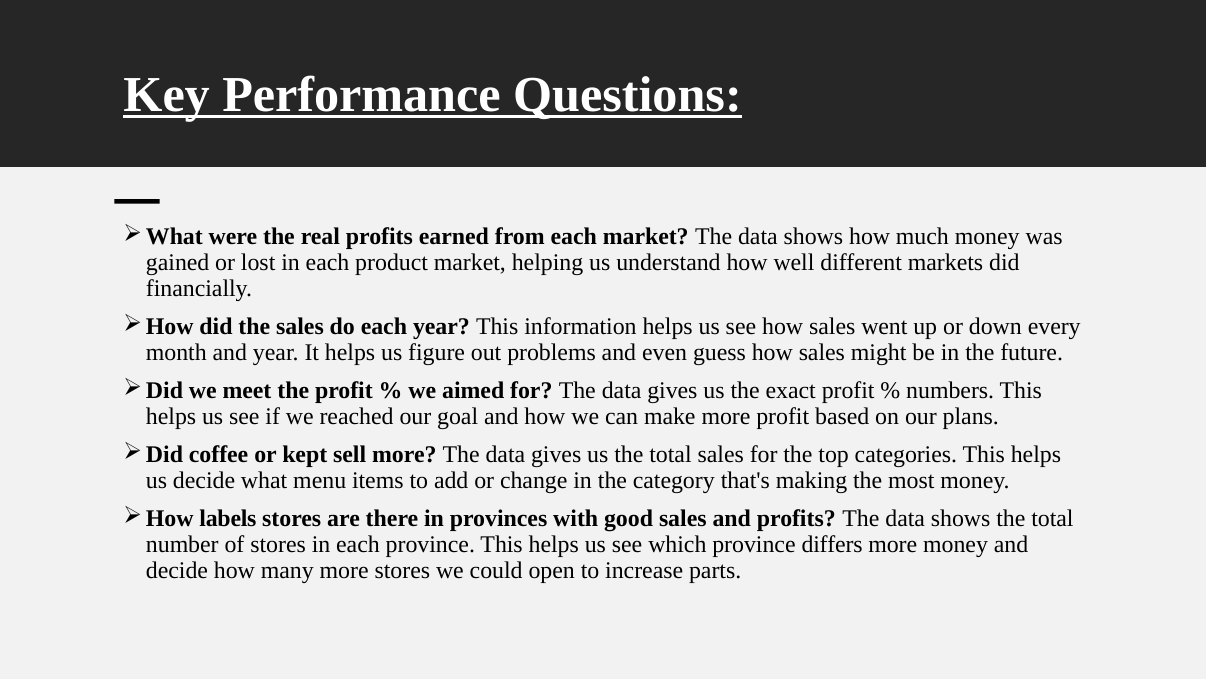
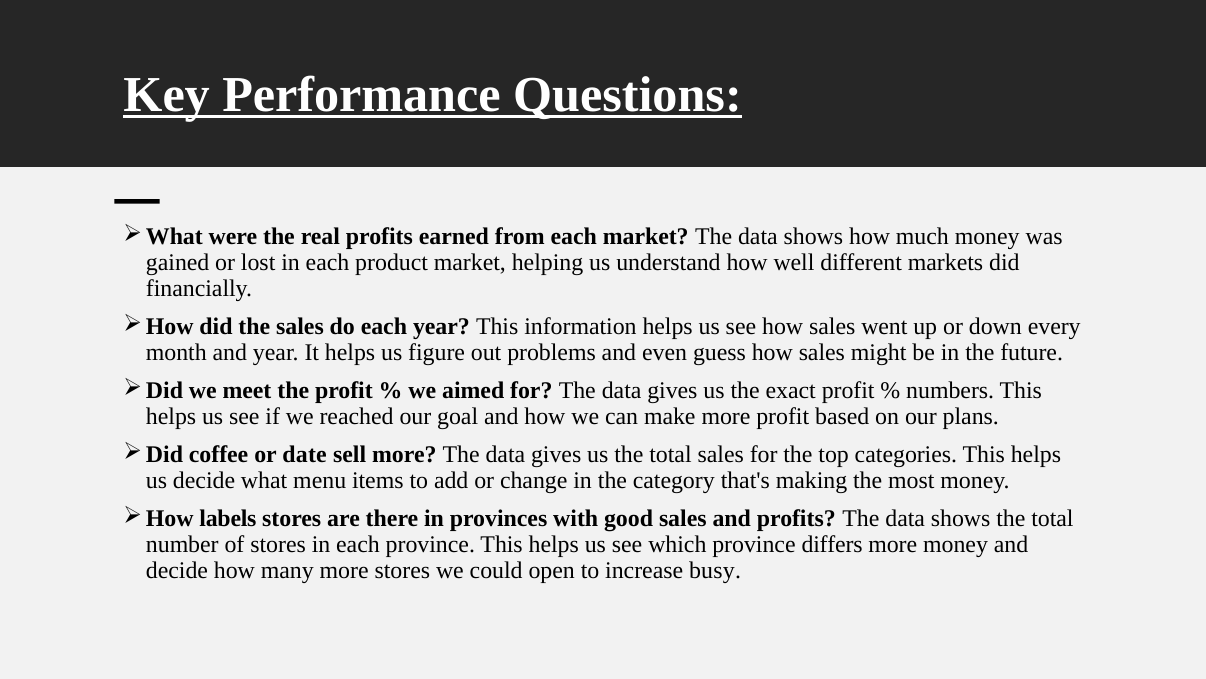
kept: kept -> date
parts: parts -> busy
